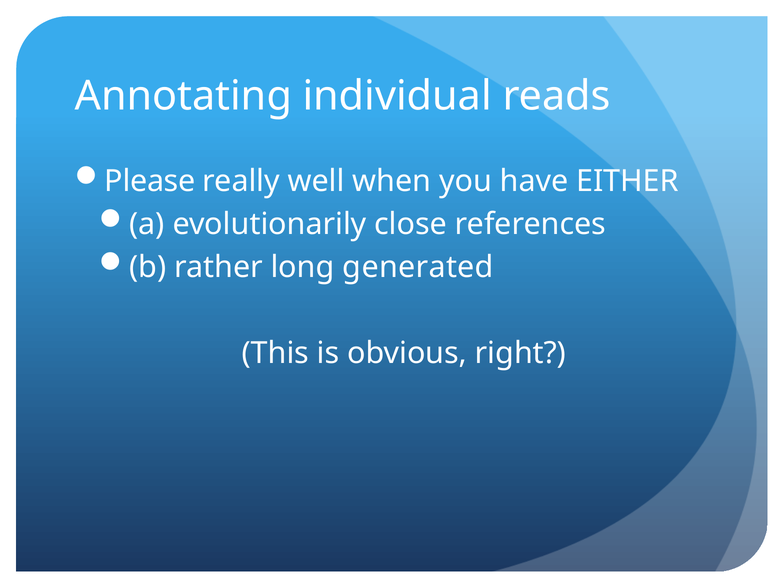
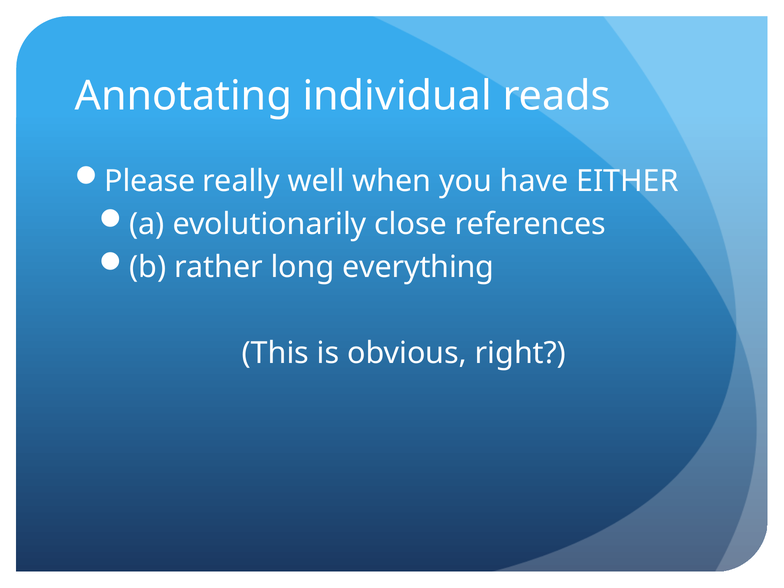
generated: generated -> everything
